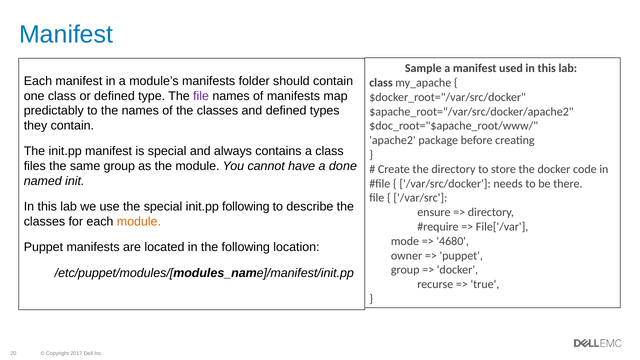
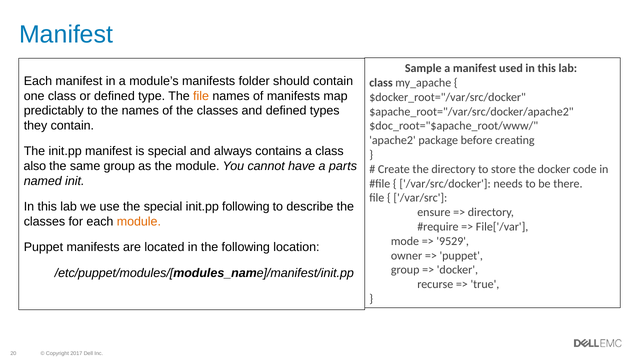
file at (201, 96) colour: purple -> orange
files: files -> also
done: done -> parts
4680: 4680 -> 9529
